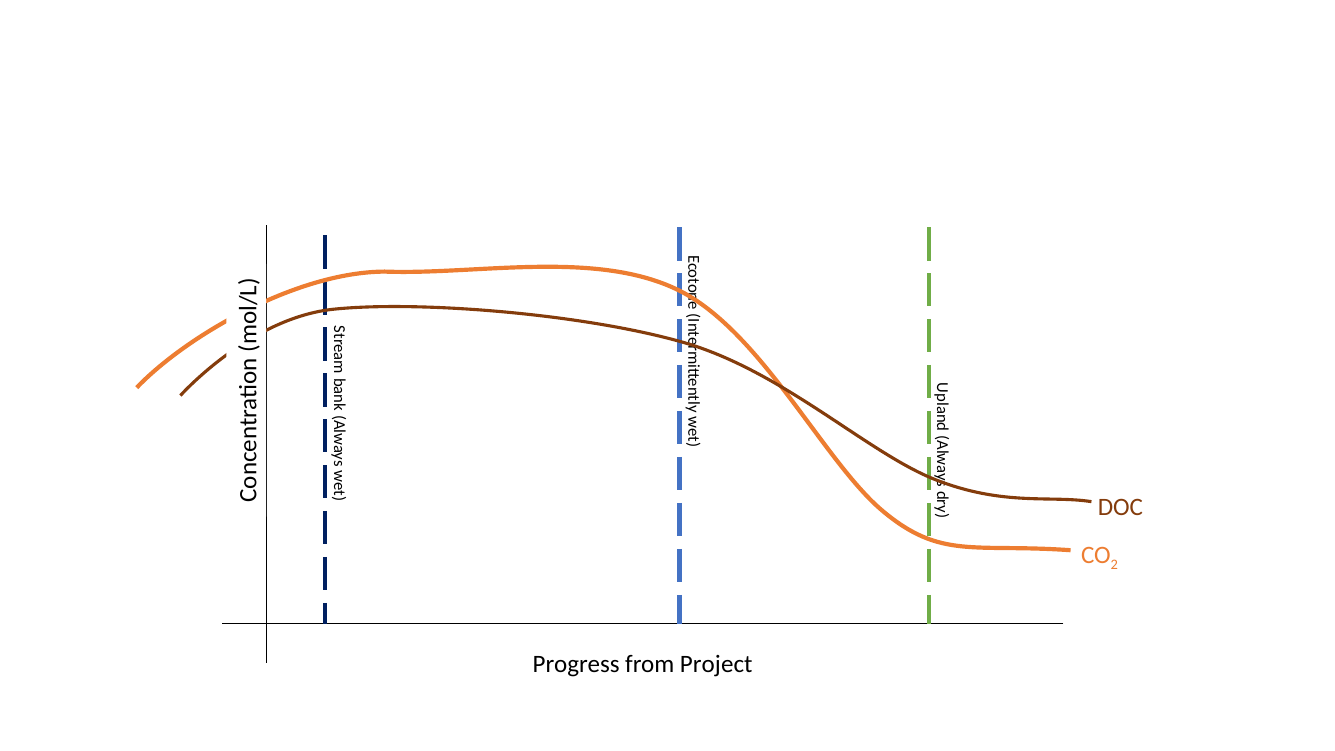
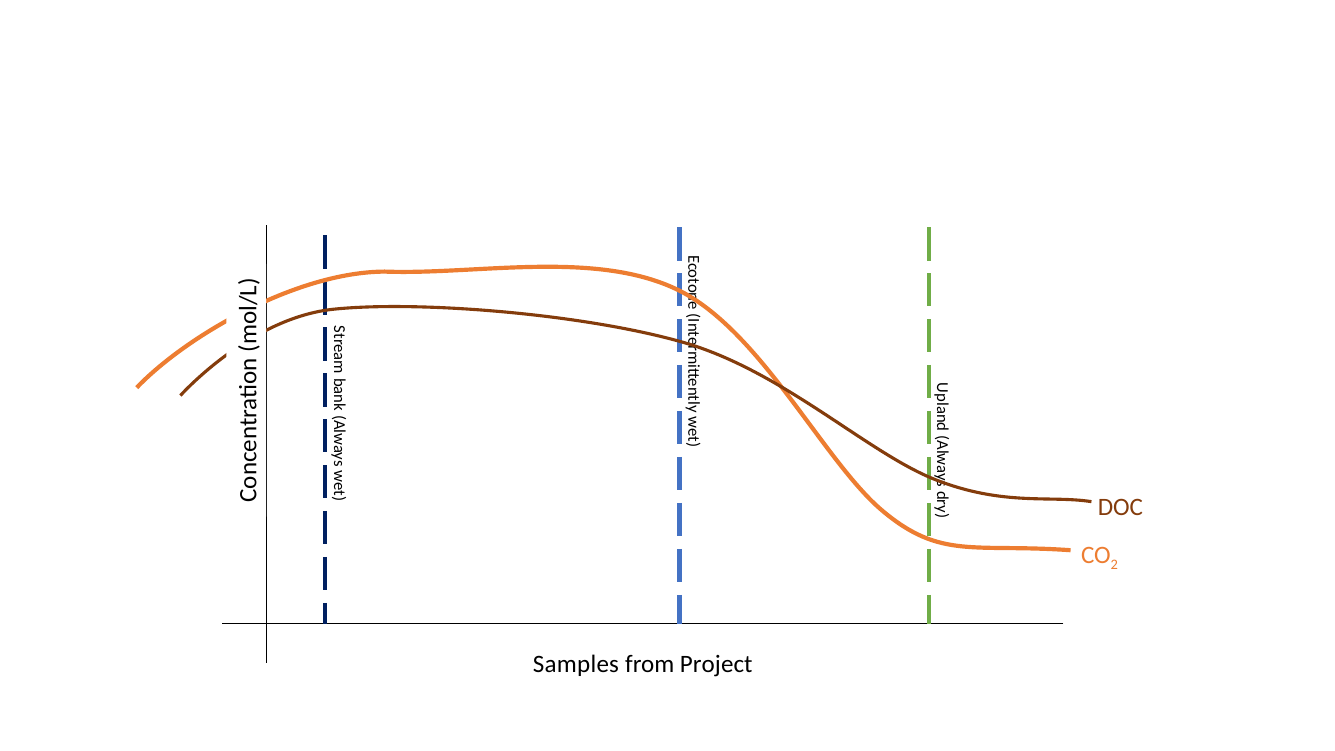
Progress: Progress -> Samples
